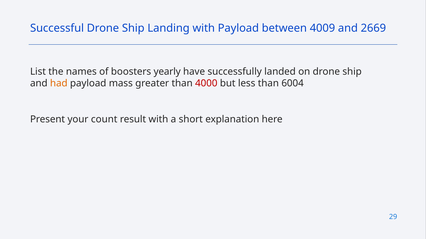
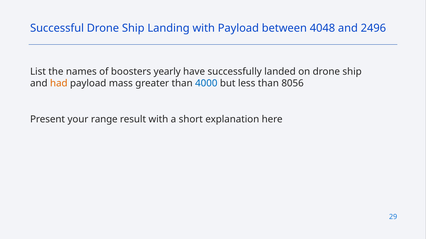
4009: 4009 -> 4048
2669: 2669 -> 2496
4000 colour: red -> blue
6004: 6004 -> 8056
count: count -> range
